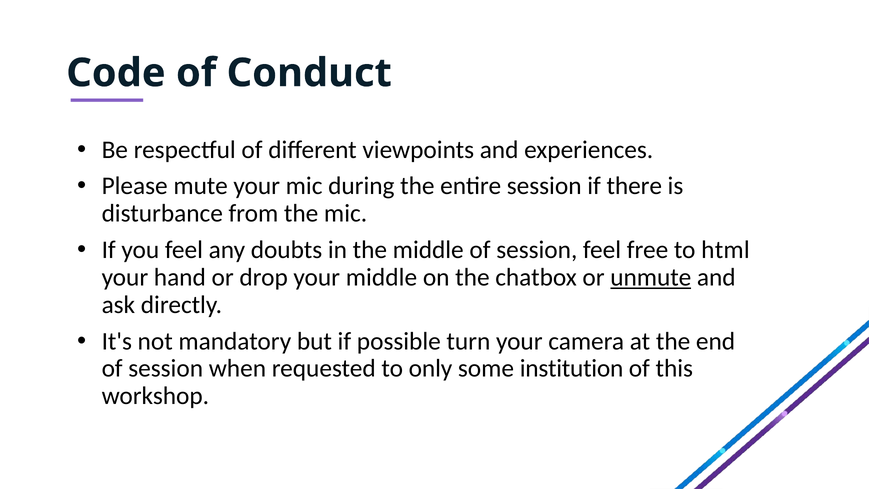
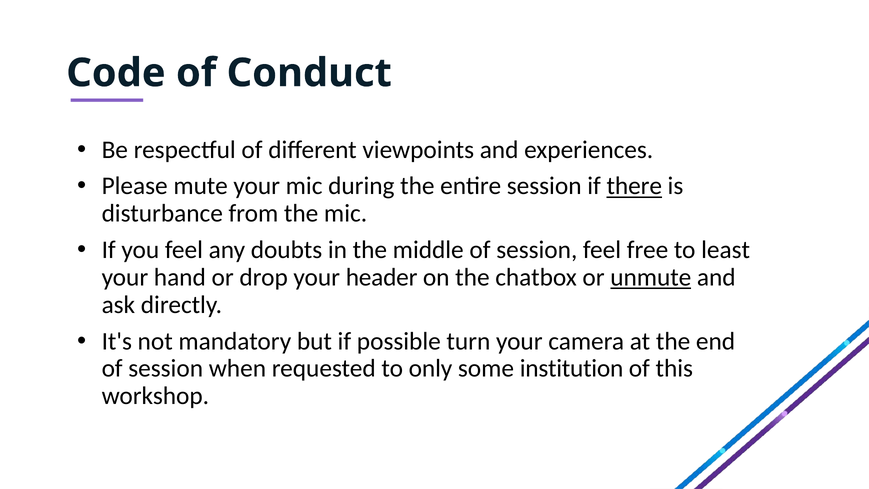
there underline: none -> present
html: html -> least
your middle: middle -> header
